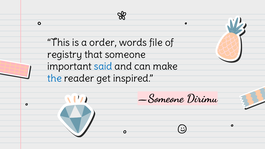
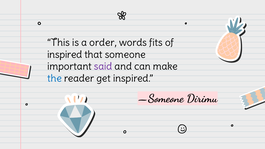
file: file -> fits
registry at (65, 55): registry -> inspired
said colour: blue -> purple
